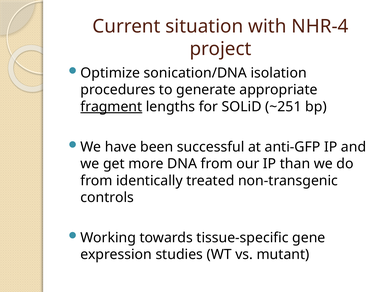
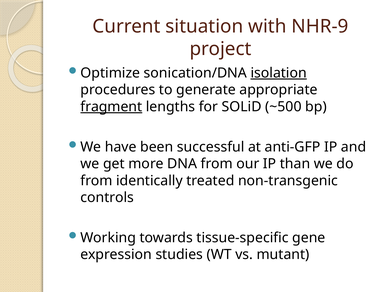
NHR-4: NHR-4 -> NHR-9
isolation underline: none -> present
~251: ~251 -> ~500
